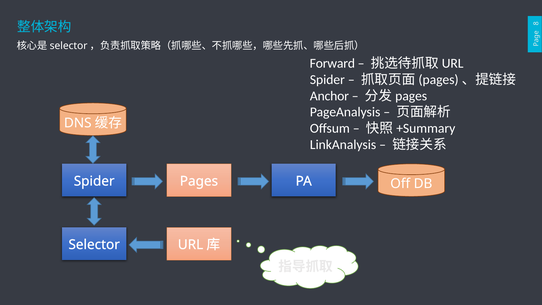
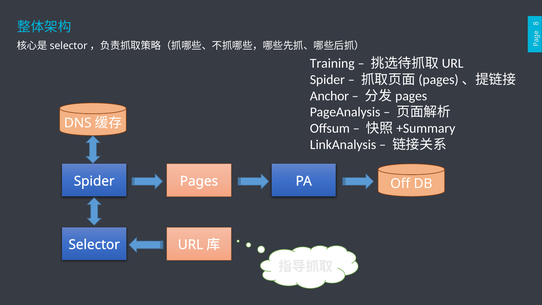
Forward: Forward -> Training
